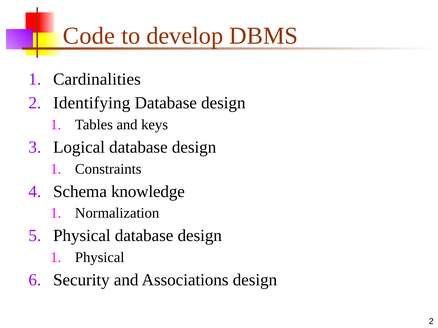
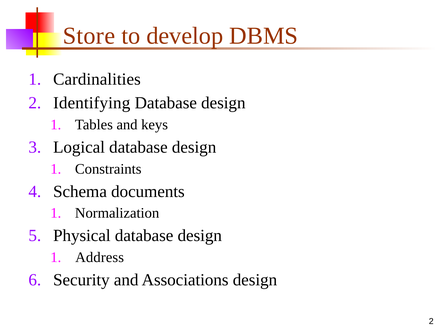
Code: Code -> Store
knowledge: knowledge -> documents
Physical at (100, 258): Physical -> Address
